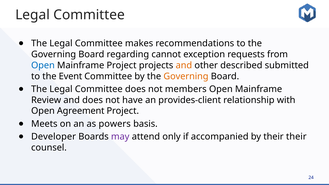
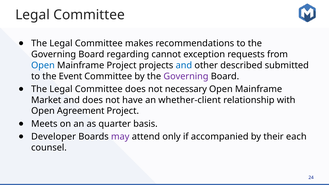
and at (184, 65) colour: orange -> blue
Governing at (186, 76) colour: orange -> purple
members: members -> necessary
Review: Review -> Market
provides-client: provides-client -> whether-client
powers: powers -> quarter
their their: their -> each
